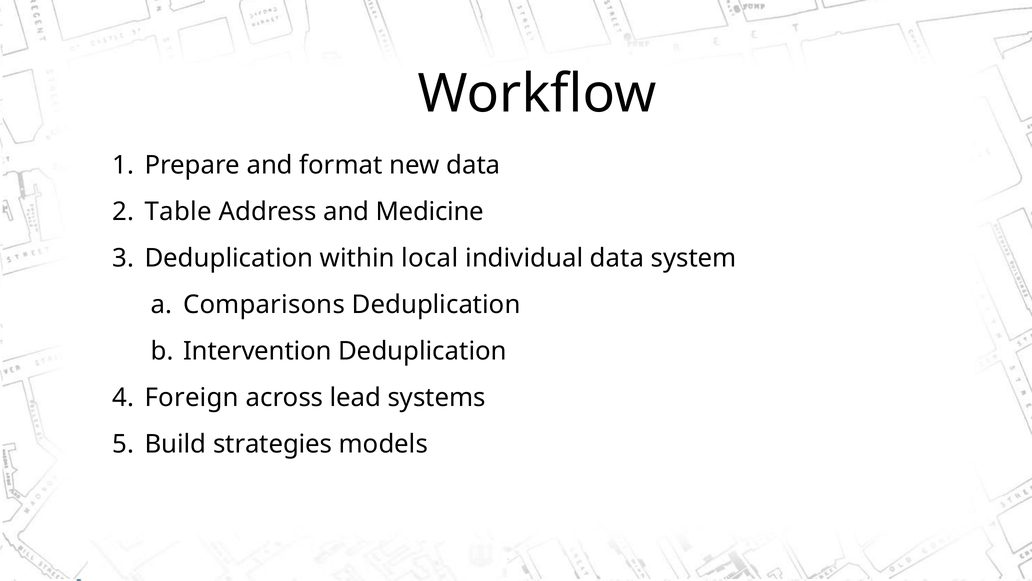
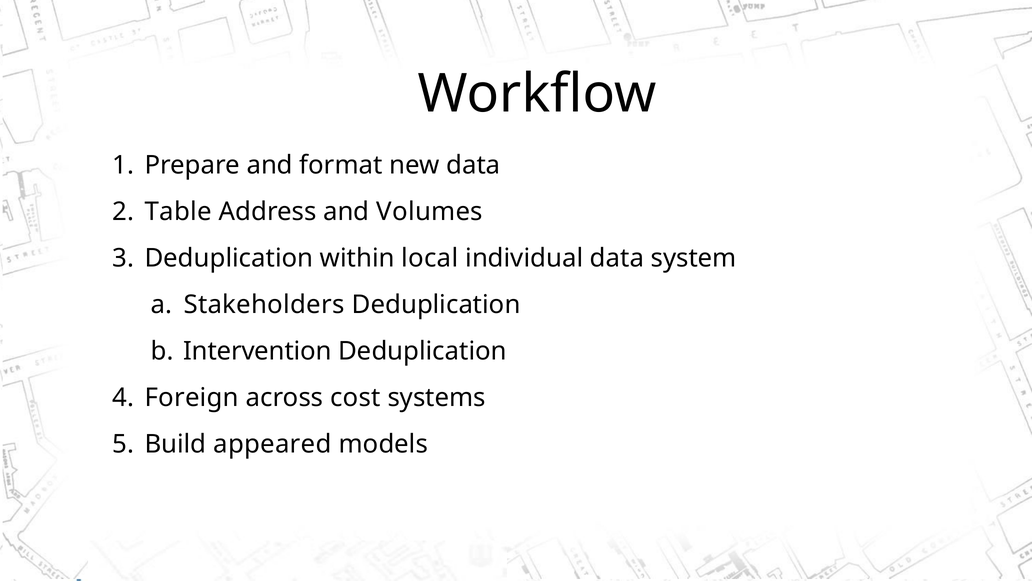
Medicine: Medicine -> Volumes
Comparisons: Comparisons -> Stakeholders
lead: lead -> cost
strategies: strategies -> appeared
